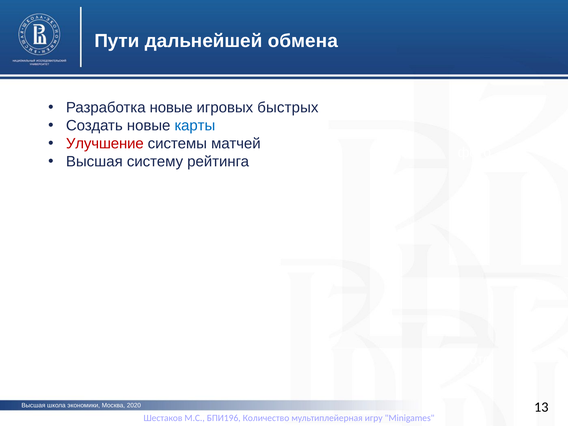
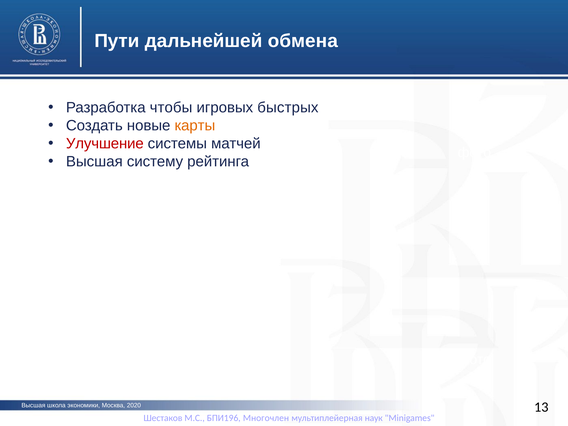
Разработка новые: новые -> чтобы
карты colour: blue -> orange
Количество: Количество -> Многочлен
игру: игру -> наук
